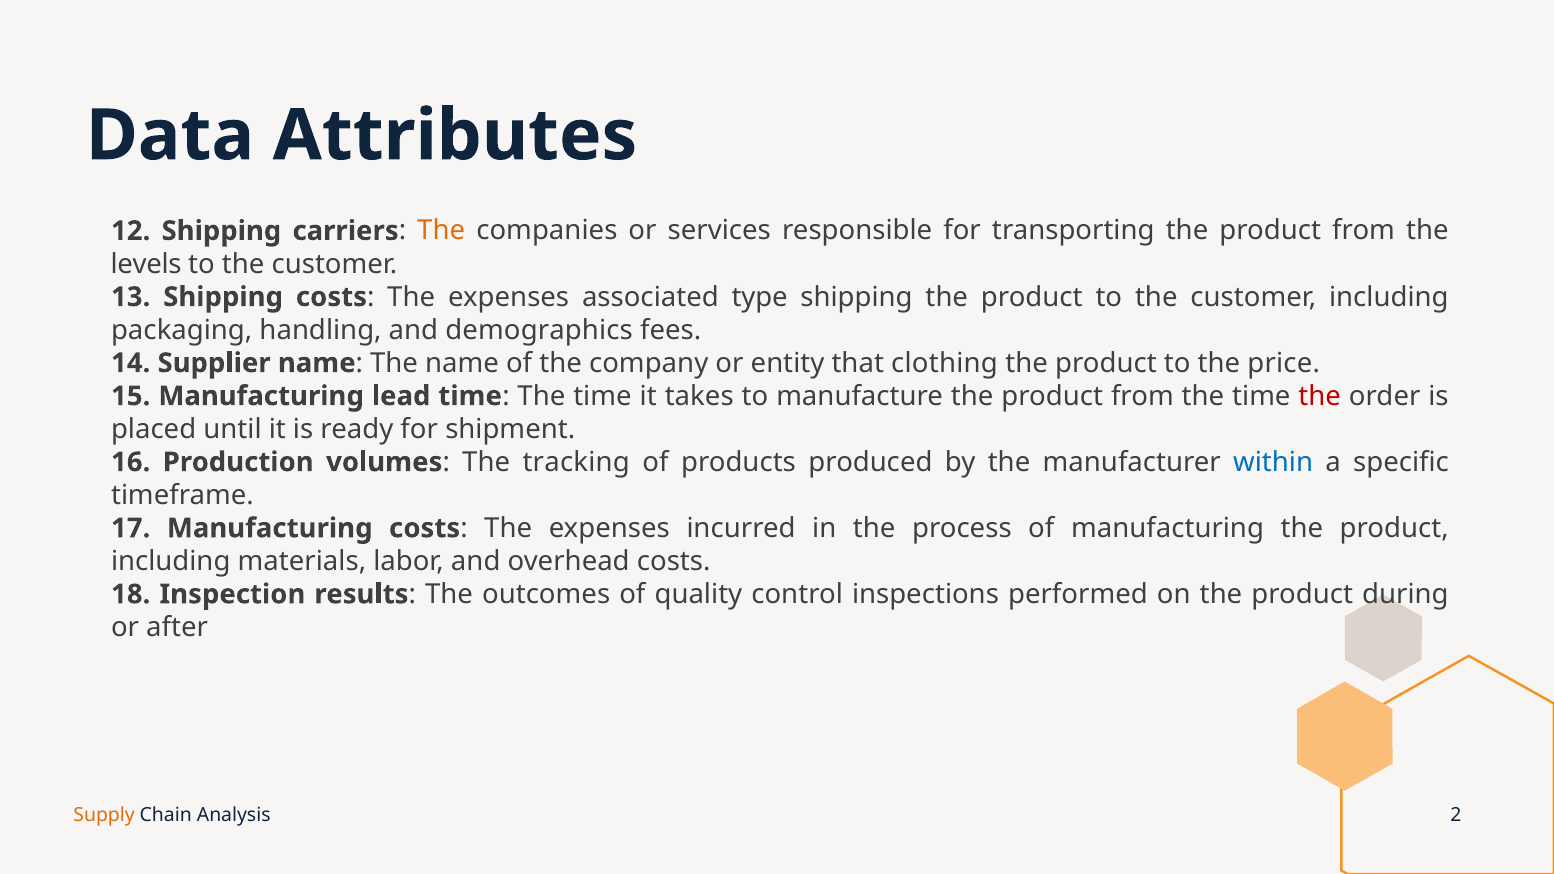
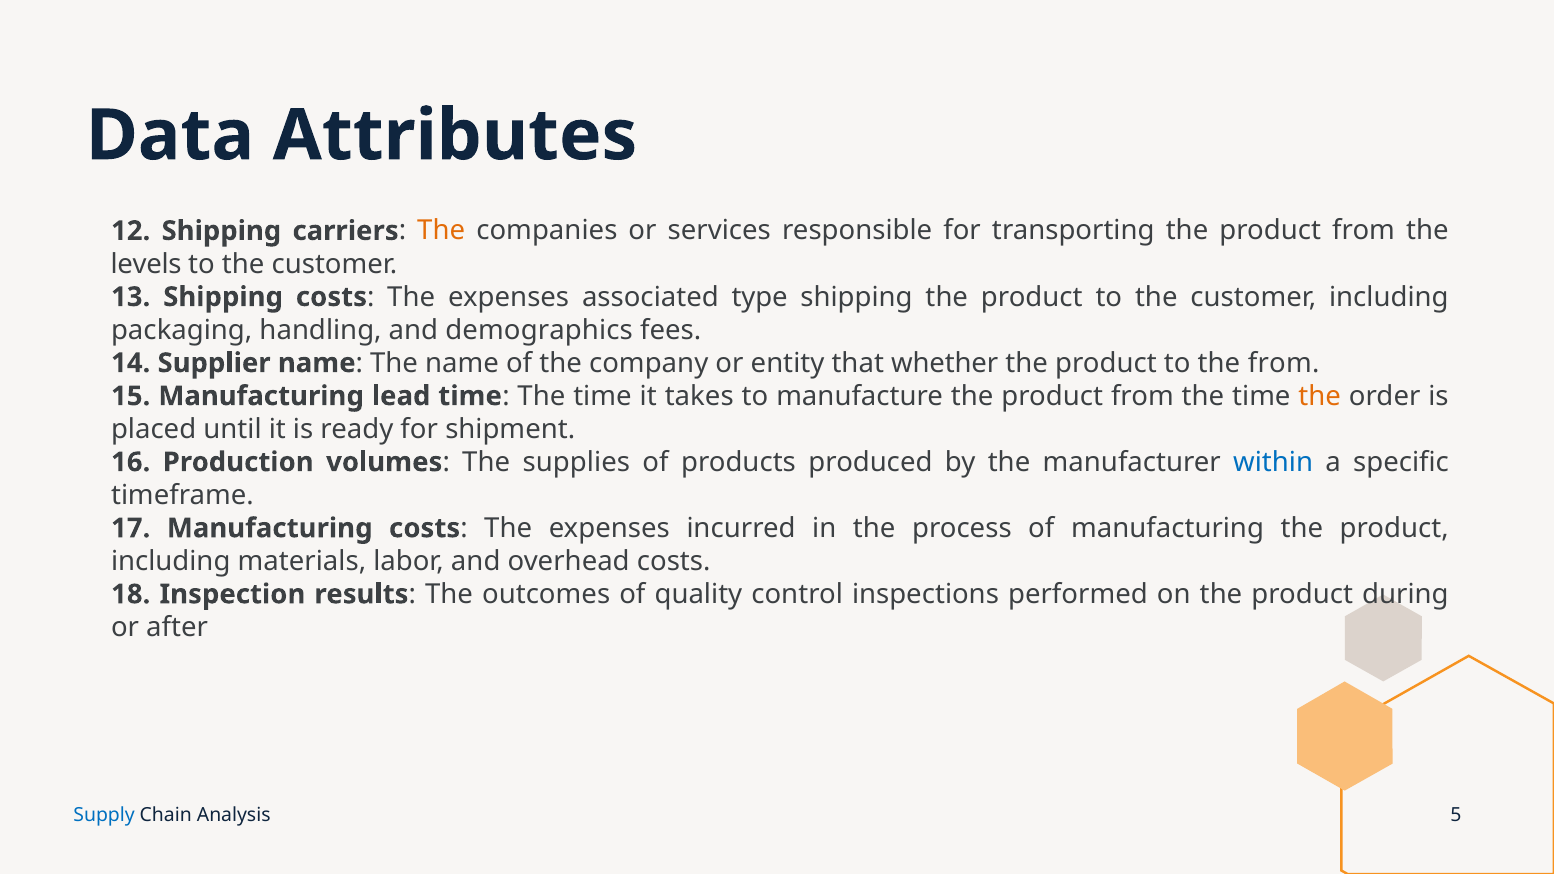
clothing: clothing -> whether
the price: price -> from
the at (1320, 396) colour: red -> orange
tracking: tracking -> supplies
Supply colour: orange -> blue
2: 2 -> 5
